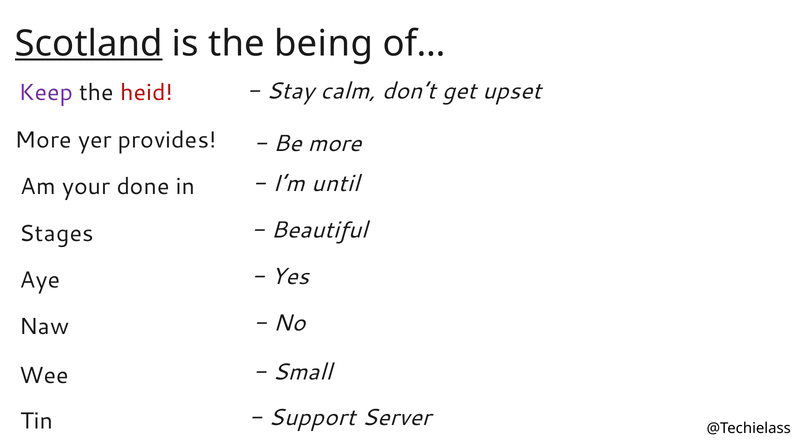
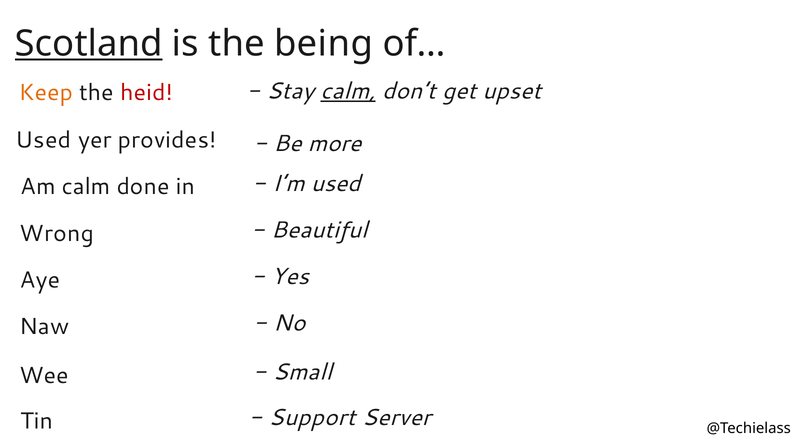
calm at (348, 91) underline: none -> present
Keep colour: purple -> orange
More at (43, 141): More -> Used
Am your: your -> calm
I’m until: until -> used
Stages: Stages -> Wrong
